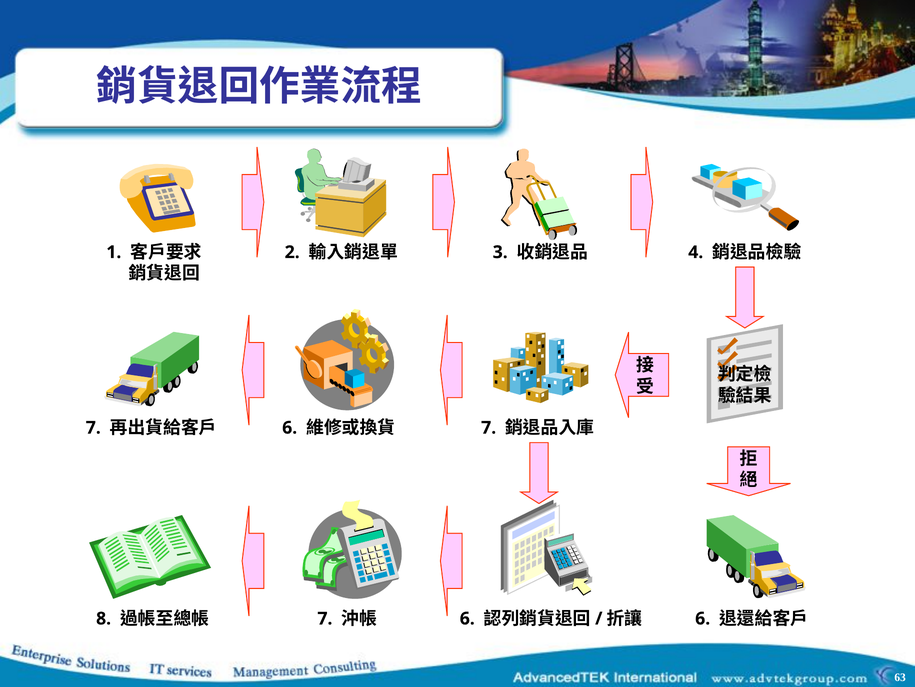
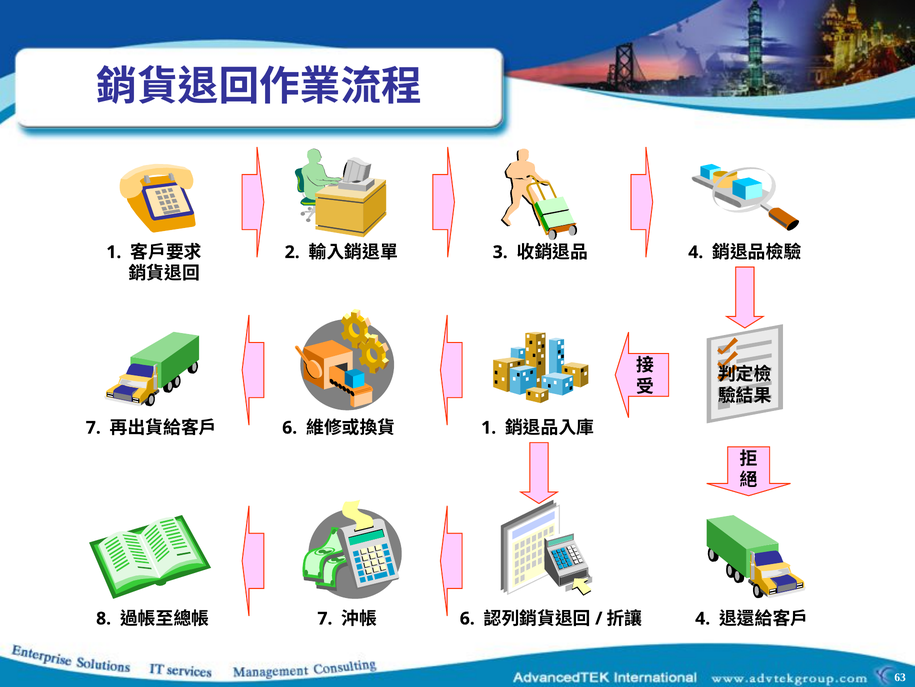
7 at (489, 427): 7 -> 1
6 at (703, 618): 6 -> 4
